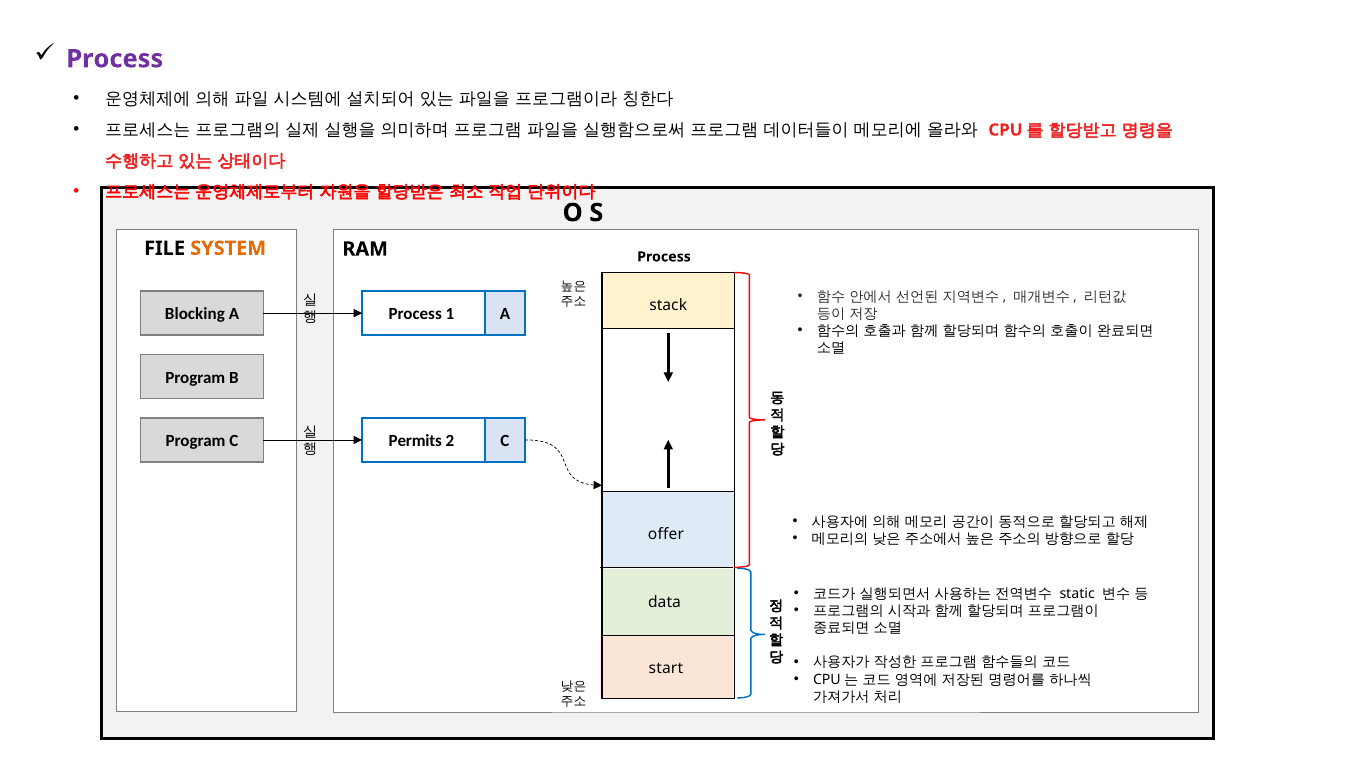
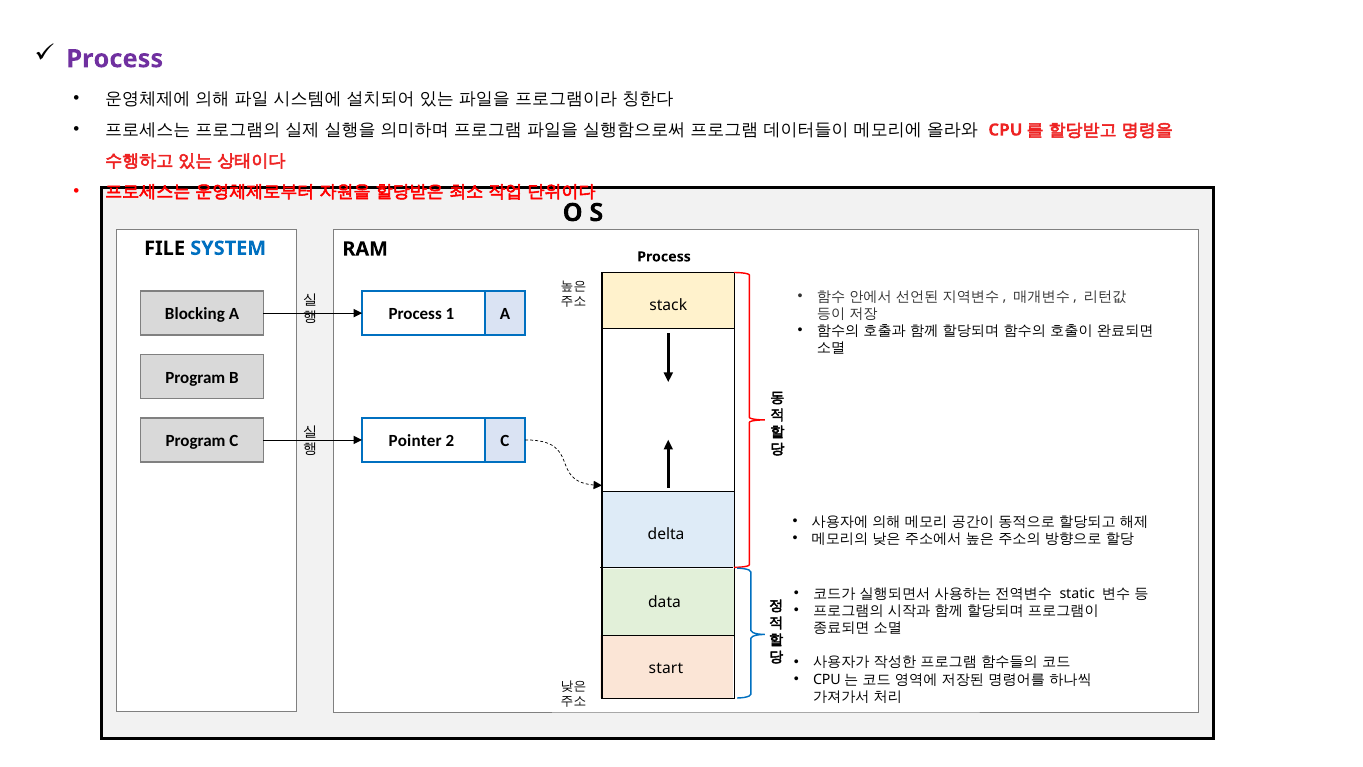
SYSTEM colour: orange -> blue
Permits: Permits -> Pointer
offer: offer -> delta
